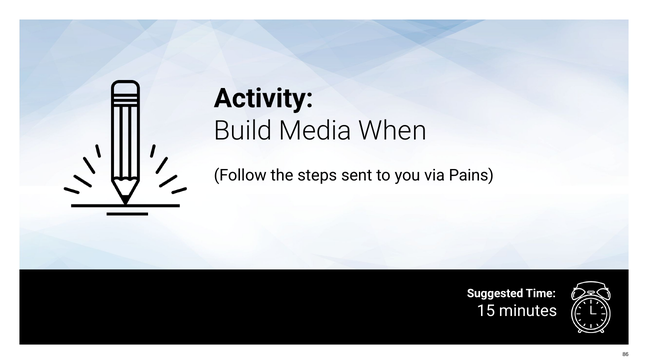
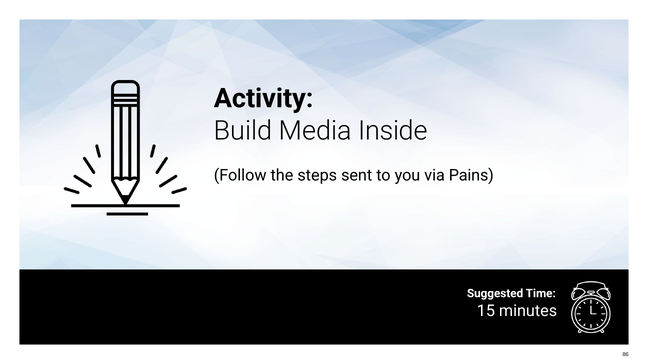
When: When -> Inside
